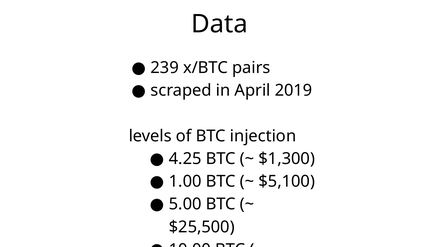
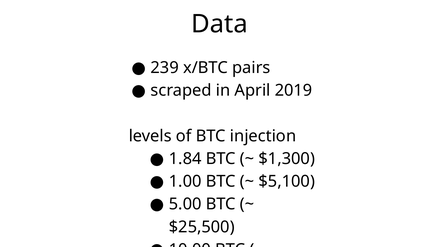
4.25: 4.25 -> 1.84
